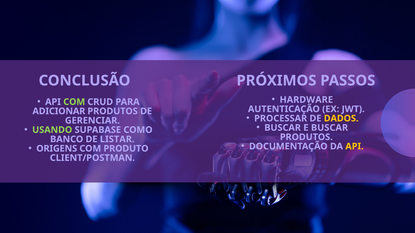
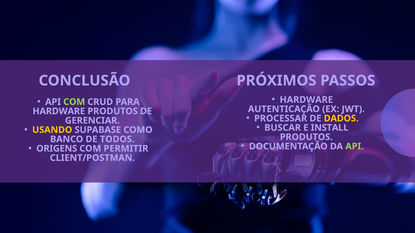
ADICIONAR at (59, 111): ADICIONAR -> HARDWARE
E BUSCAR: BUSCAR -> INSTALL
USANDO colour: light green -> yellow
LISTAR: LISTAR -> TODOS
API at (354, 147) colour: yellow -> light green
PRODUTO: PRODUTO -> PERMITIR
